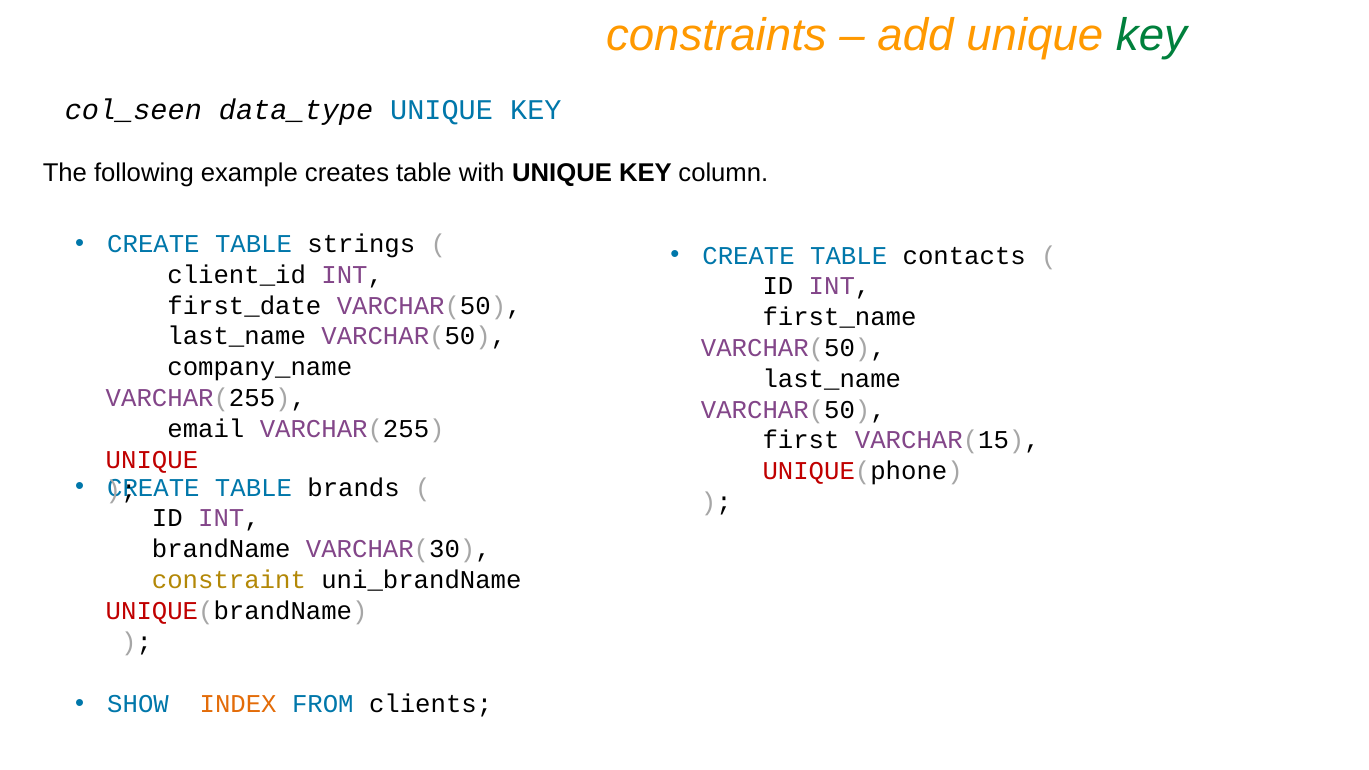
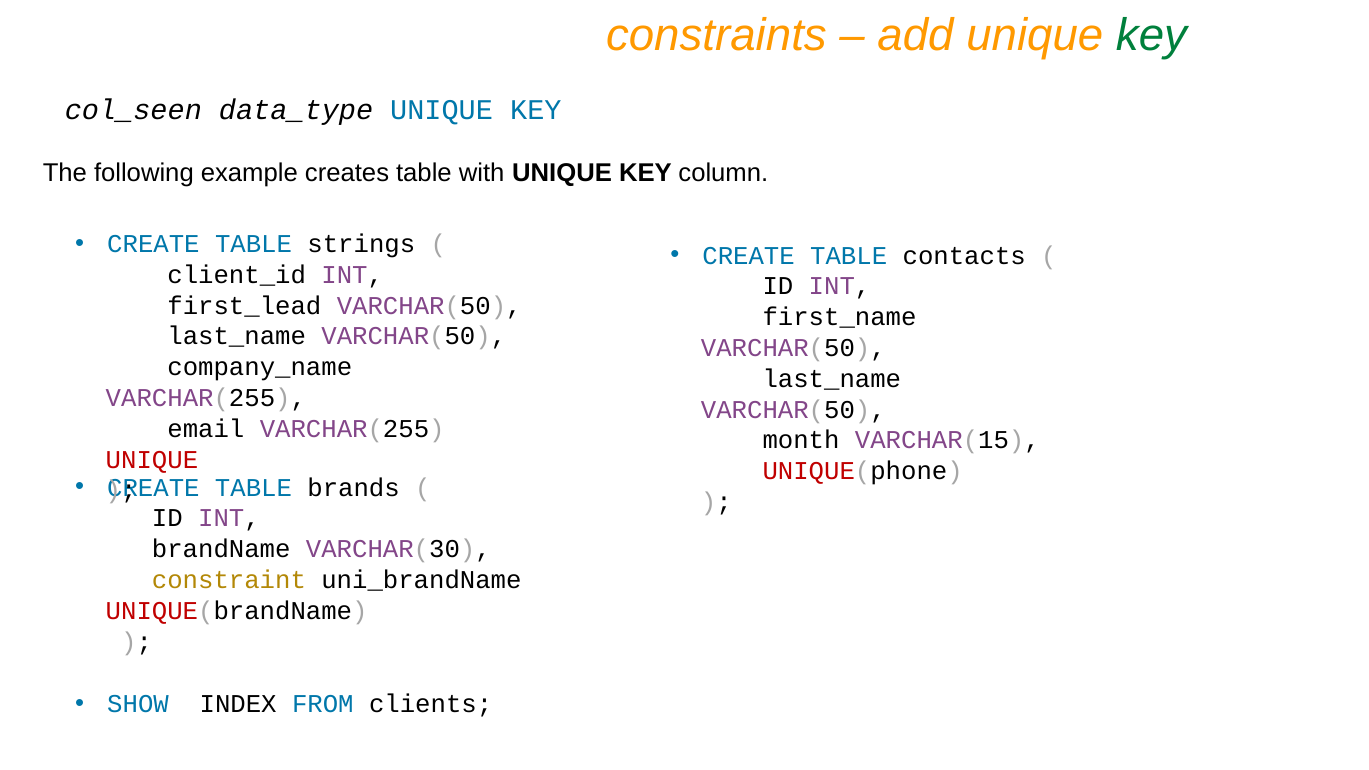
first_date: first_date -> first_lead
first: first -> month
INDEX colour: orange -> black
